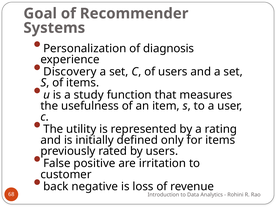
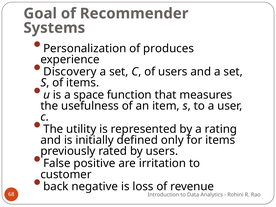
diagnosis: diagnosis -> produces
study: study -> space
